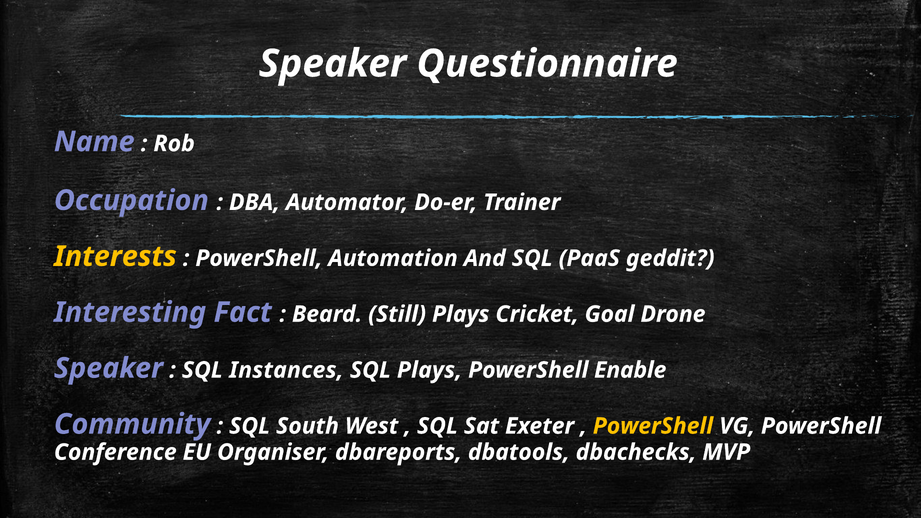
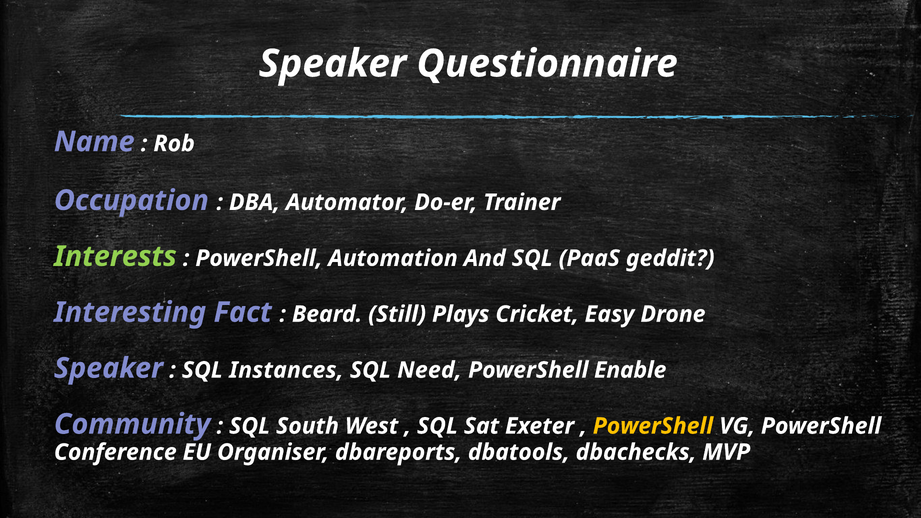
Interests colour: yellow -> light green
Goal: Goal -> Easy
SQL Plays: Plays -> Need
